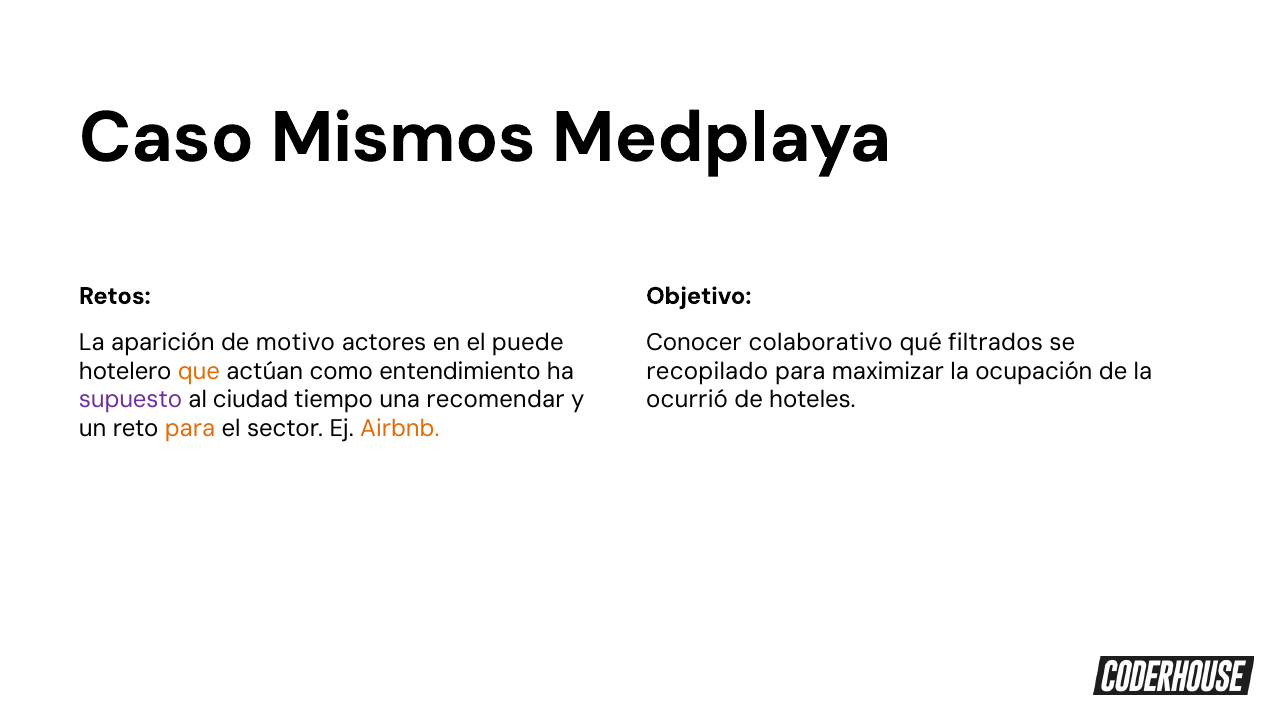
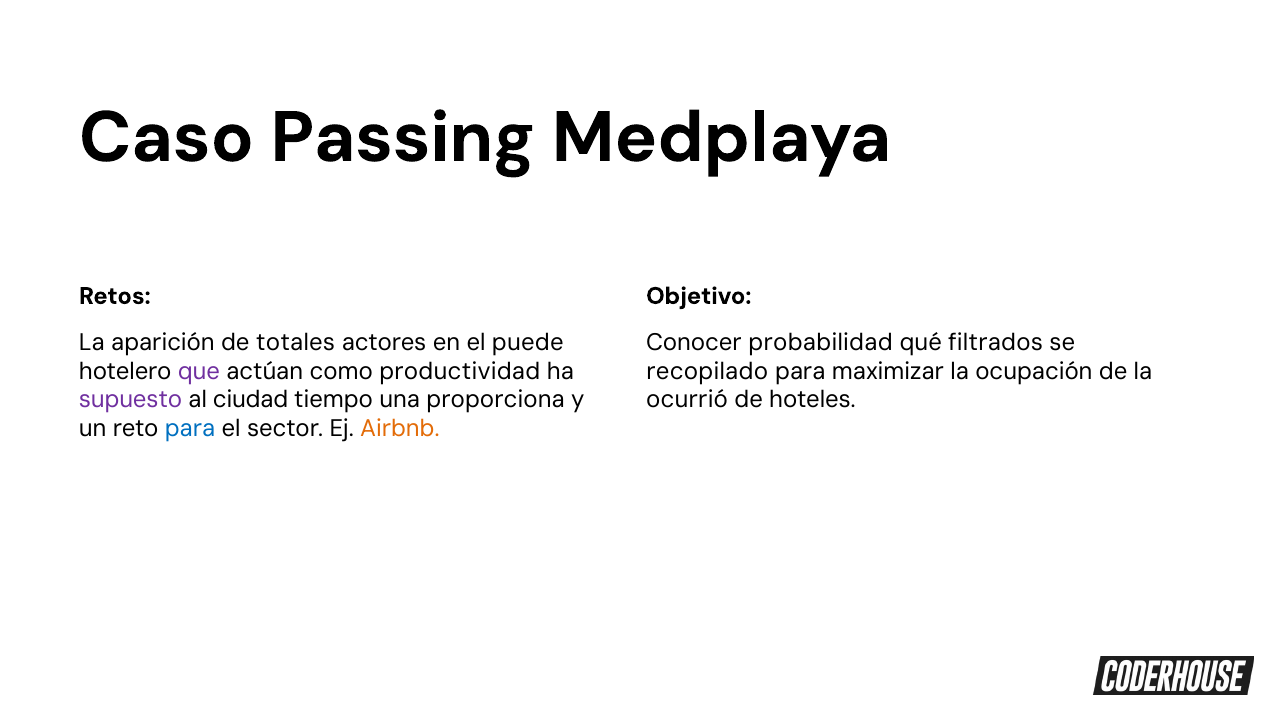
Mismos: Mismos -> Passing
motivo: motivo -> totales
colaborativo: colaborativo -> probabilidad
que colour: orange -> purple
entendimiento: entendimiento -> productividad
recomendar: recomendar -> proporciona
para at (190, 429) colour: orange -> blue
